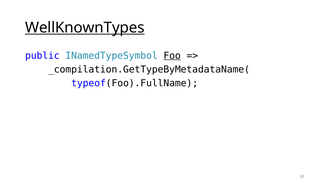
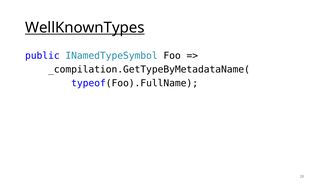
Foo underline: present -> none
